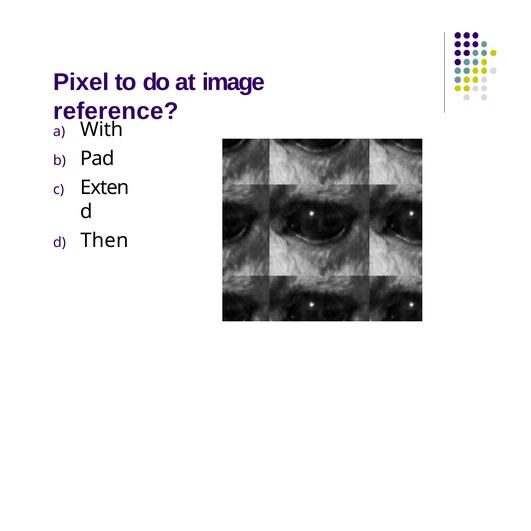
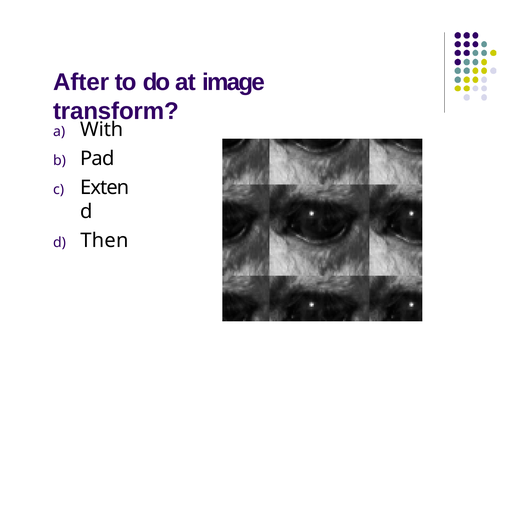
Pixel: Pixel -> After
reference: reference -> transform
